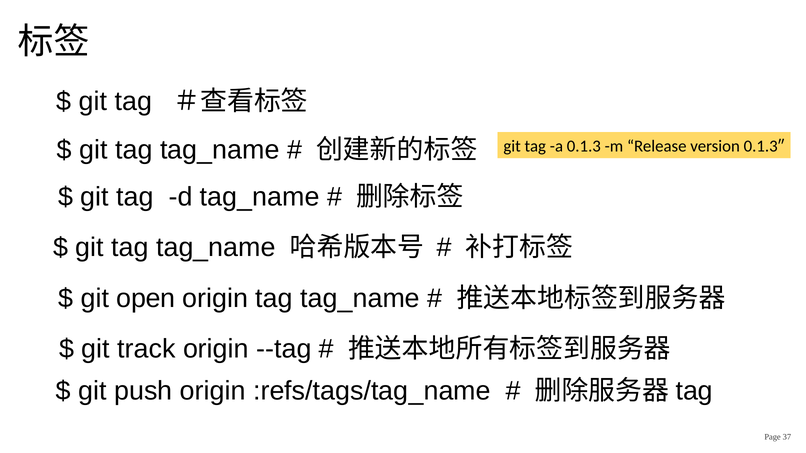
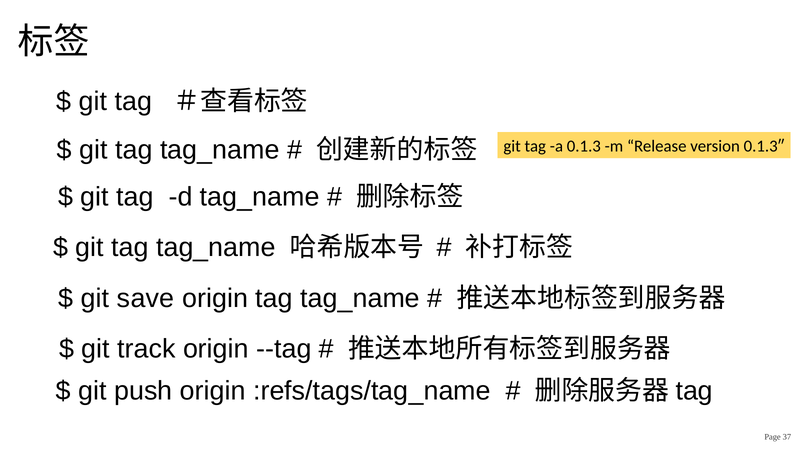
open: open -> save
